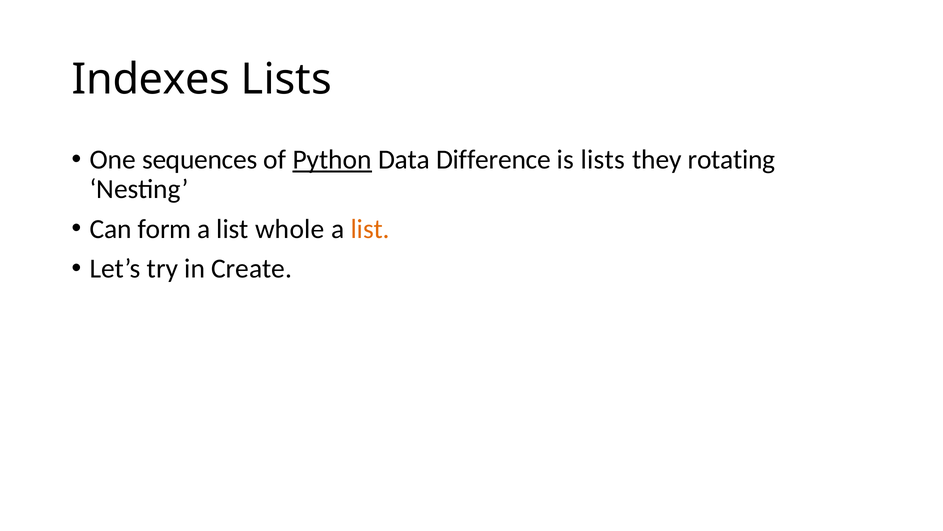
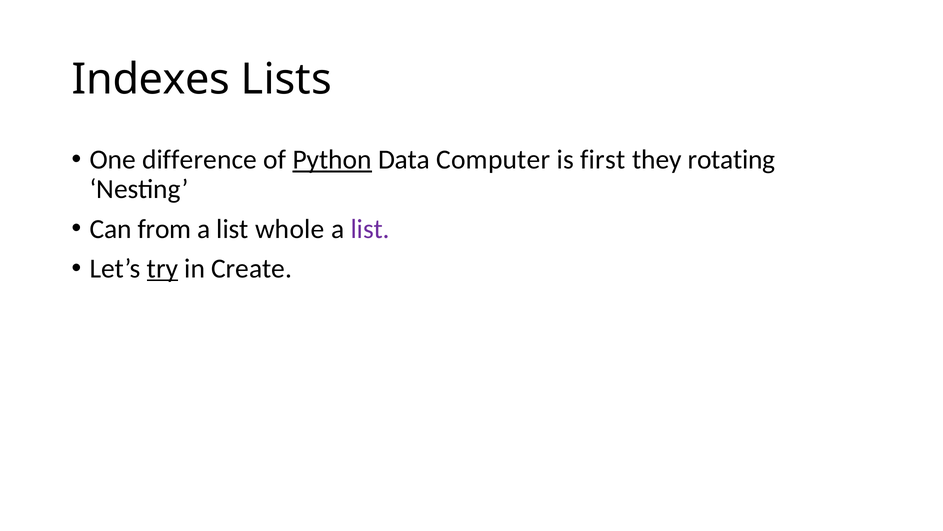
sequences: sequences -> difference
Difference: Difference -> Computer
is lists: lists -> first
form: form -> from
list at (370, 229) colour: orange -> purple
try underline: none -> present
